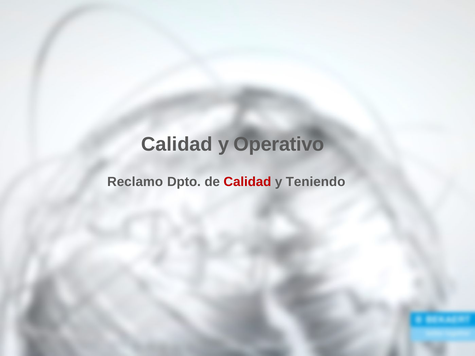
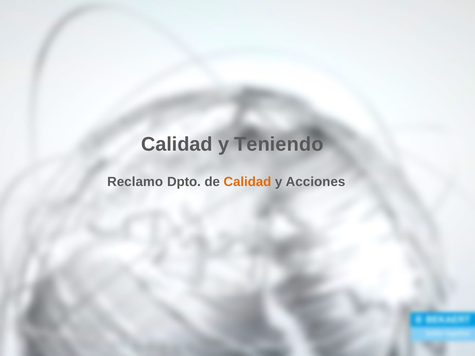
Operativo: Operativo -> Teniendo
Calidad at (247, 182) colour: red -> orange
Teniendo: Teniendo -> Acciones
